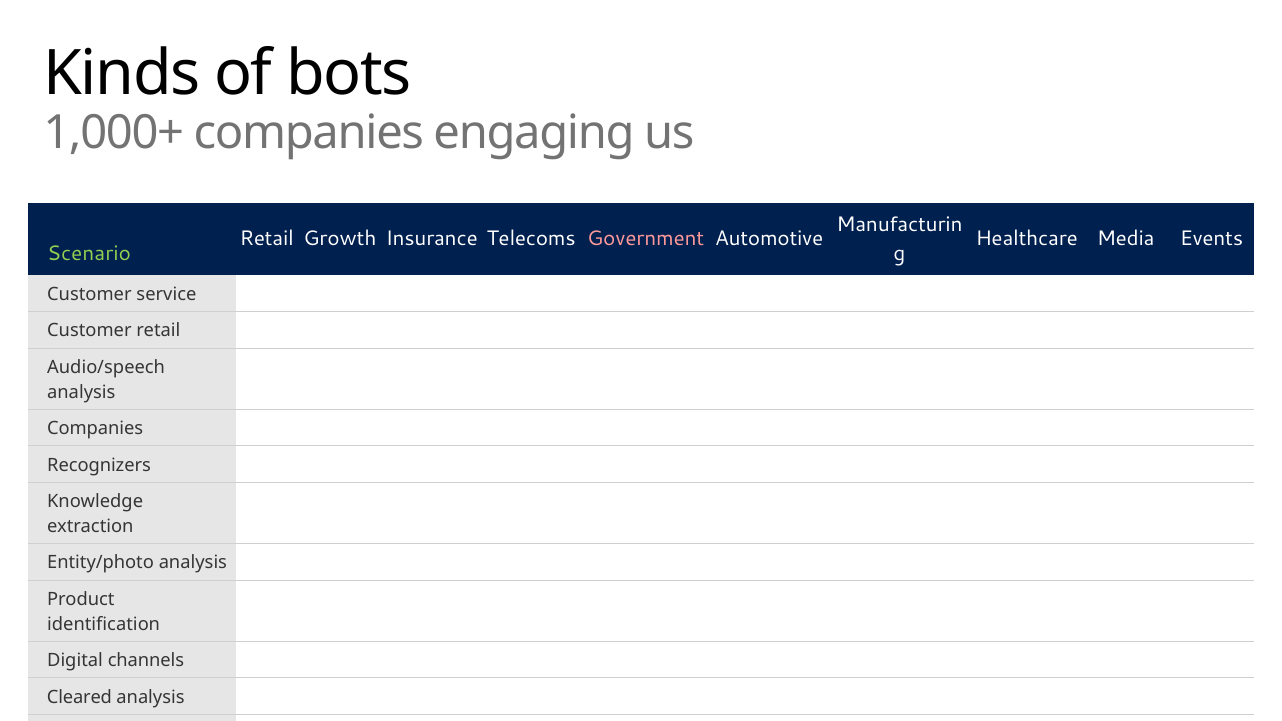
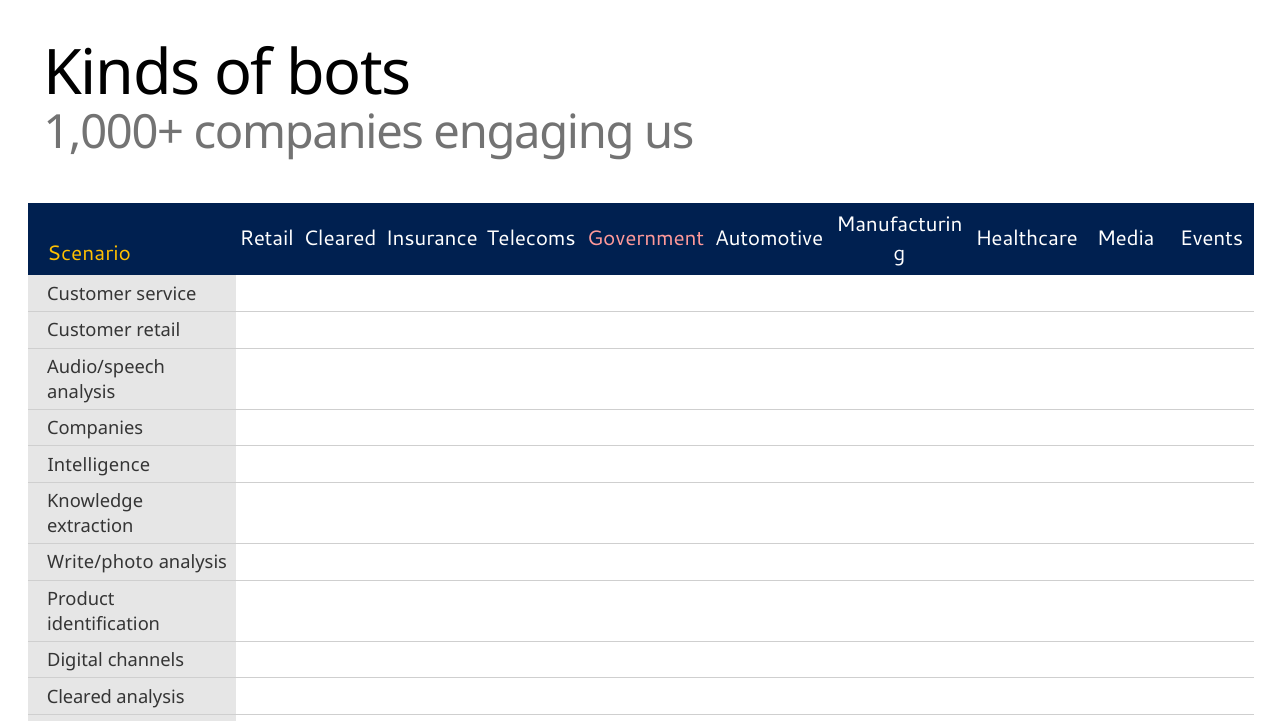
Retail Growth: Growth -> Cleared
Scenario colour: light green -> yellow
Recognizers: Recognizers -> Intelligence
Entity/photo: Entity/photo -> Write/photo
